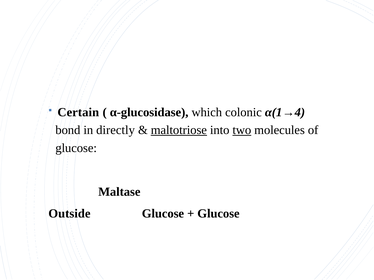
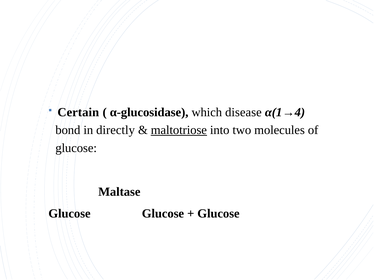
colonic: colonic -> disease
two underline: present -> none
Outside at (69, 214): Outside -> Glucose
